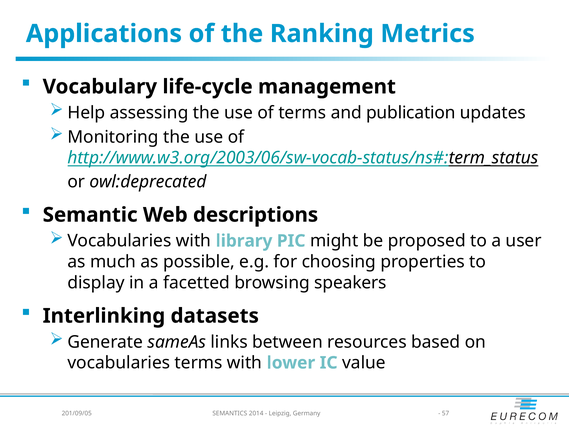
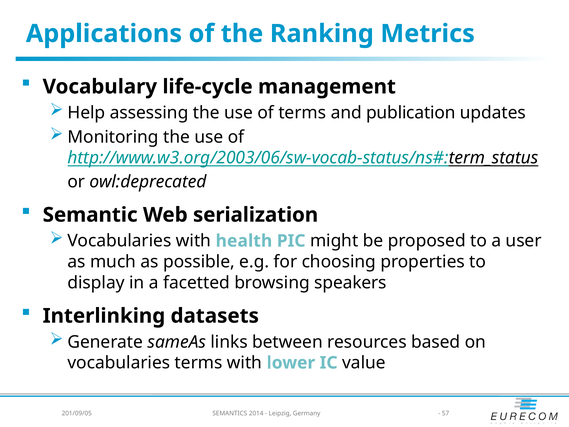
descriptions: descriptions -> serialization
library: library -> health
